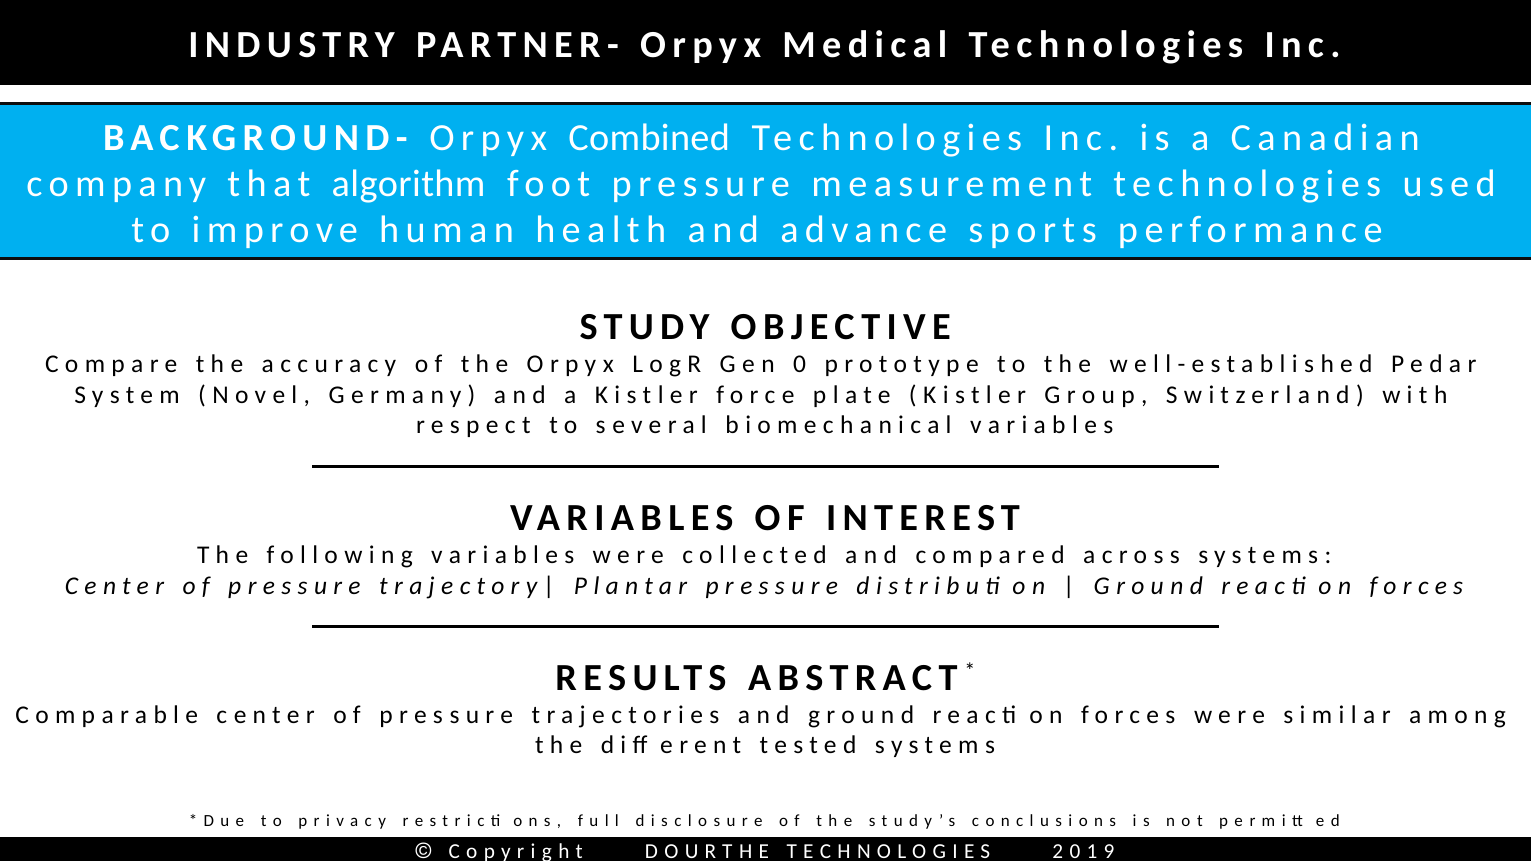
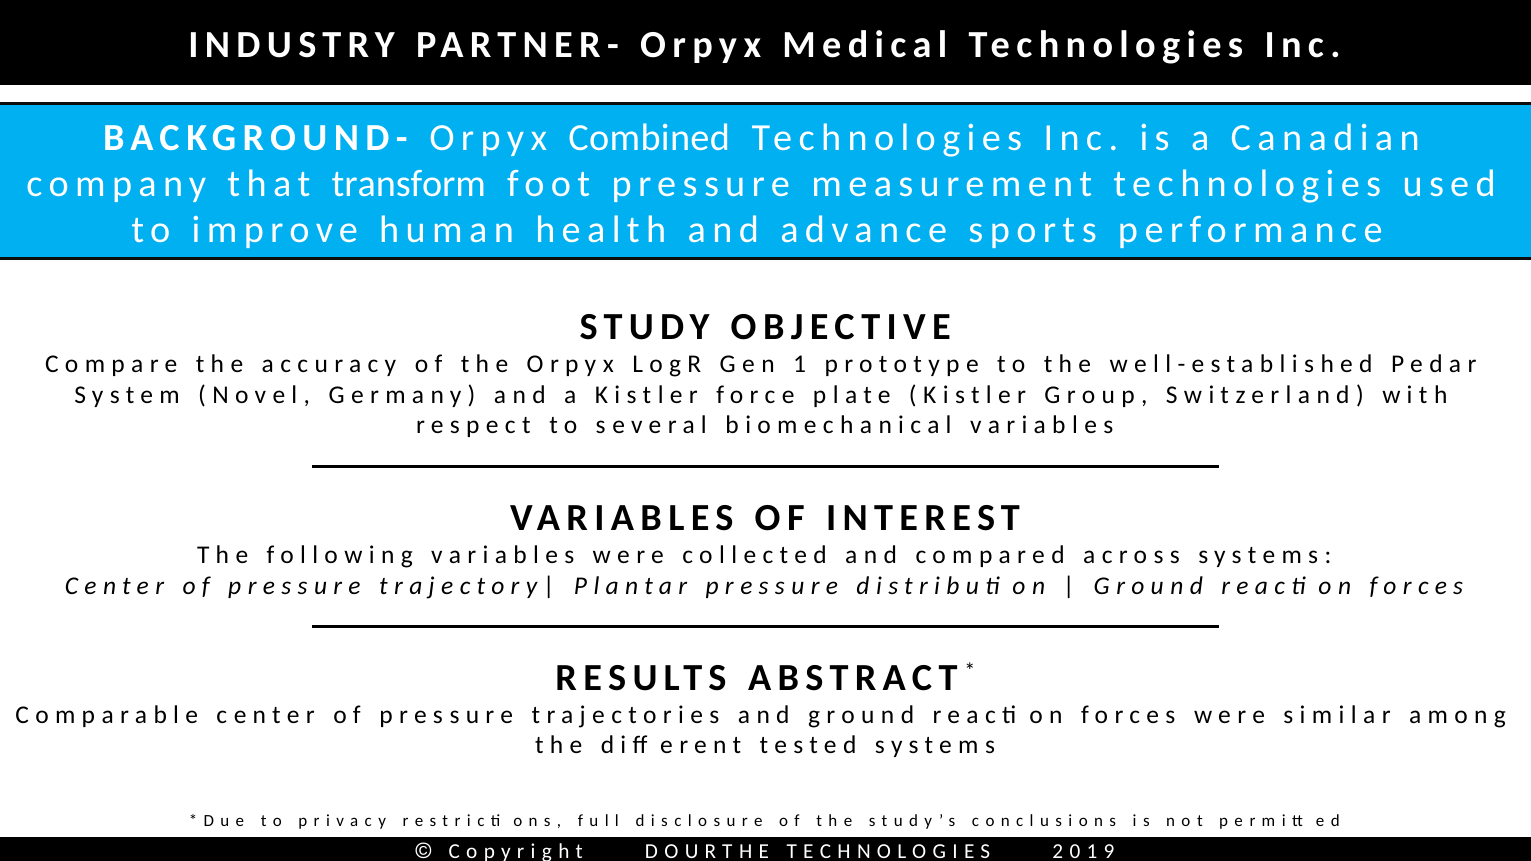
algorithm: algorithm -> transform
0 at (800, 364): 0 -> 1
